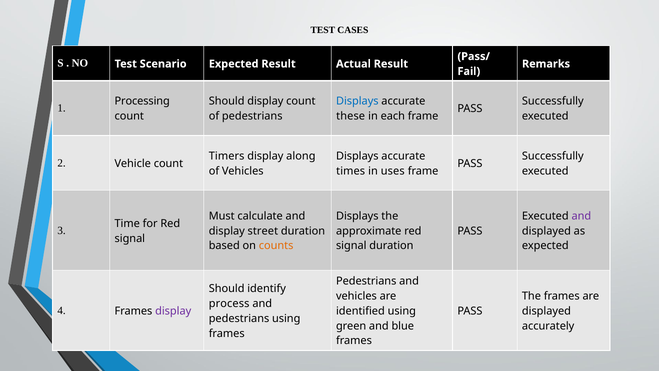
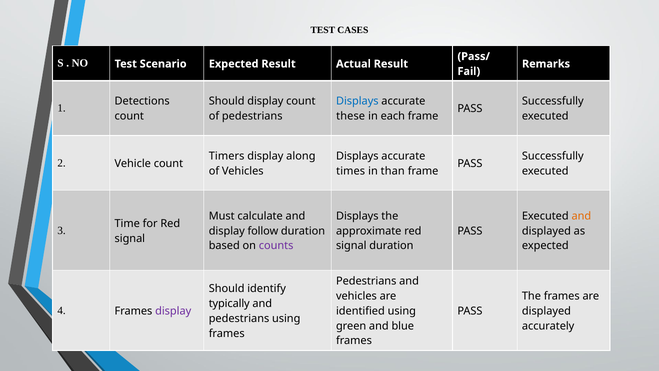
Processing: Processing -> Detections
uses: uses -> than
and at (581, 216) colour: purple -> orange
street: street -> follow
counts colour: orange -> purple
process: process -> typically
